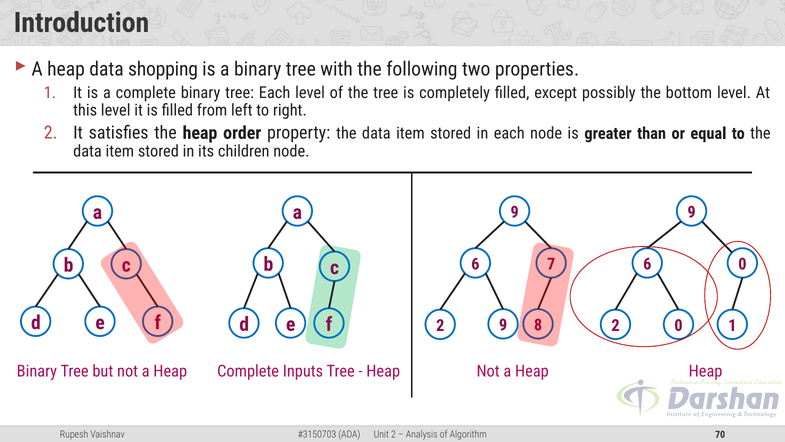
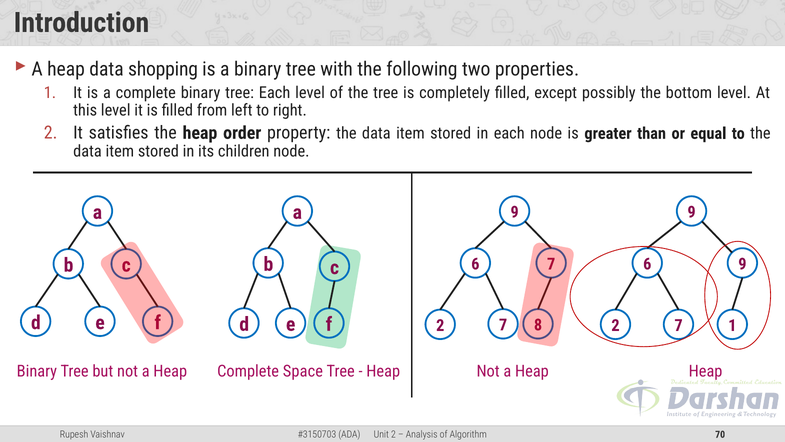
6 0: 0 -> 9
9 at (503, 325): 9 -> 7
0 at (678, 325): 0 -> 7
Inputs: Inputs -> Space
